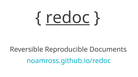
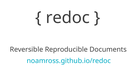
redoc underline: present -> none
